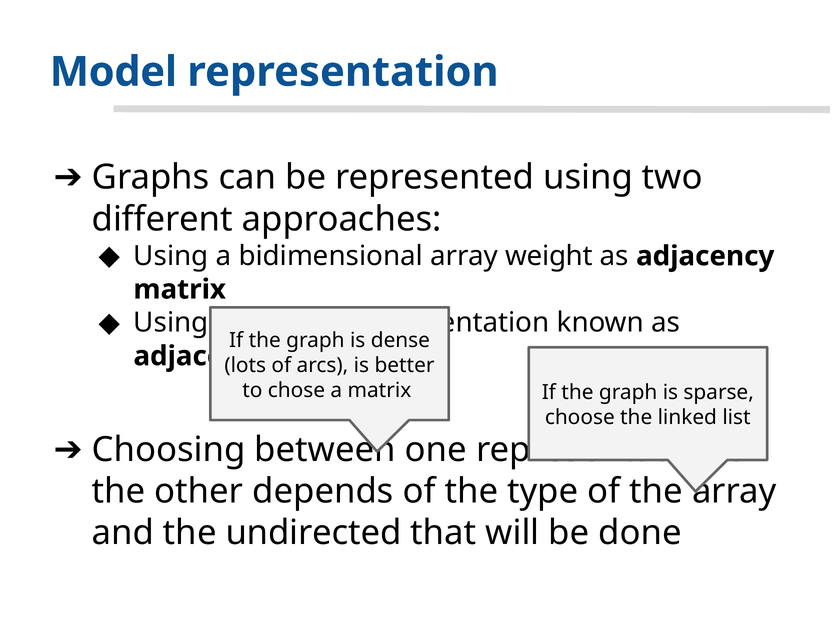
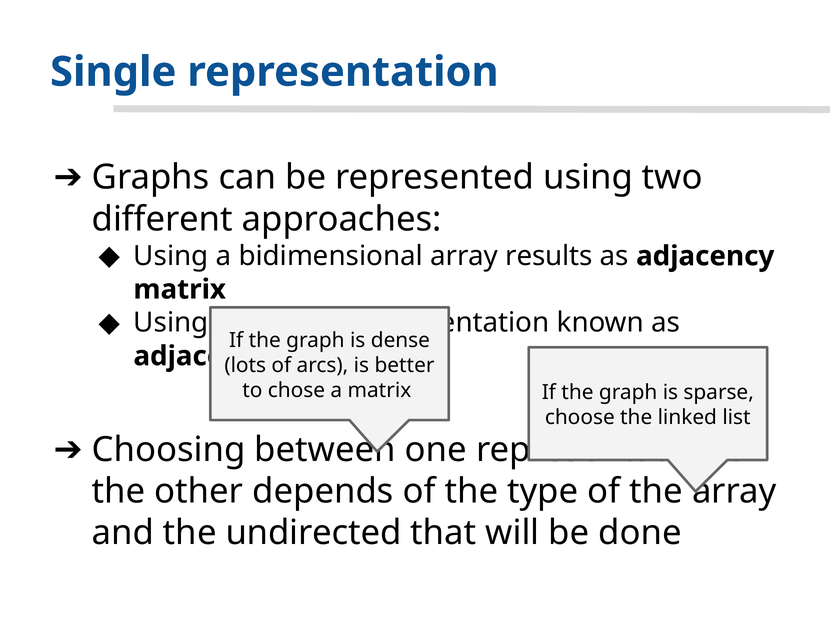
Model: Model -> Single
weight: weight -> results
